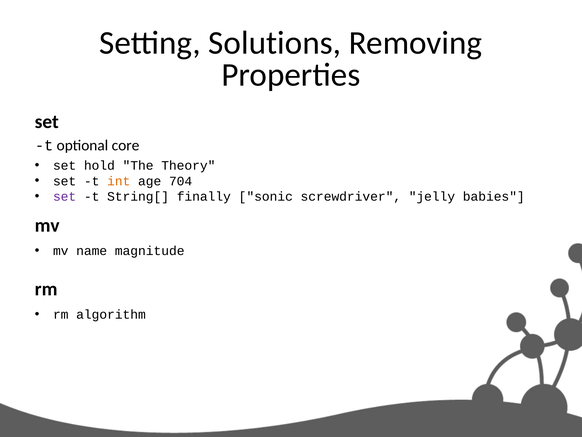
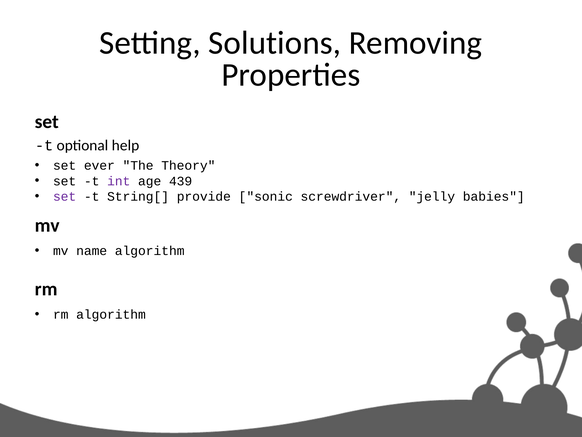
core: core -> help
hold: hold -> ever
int colour: orange -> purple
704: 704 -> 439
finally: finally -> provide
name magnitude: magnitude -> algorithm
